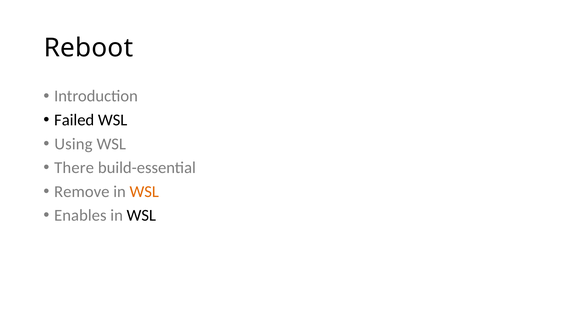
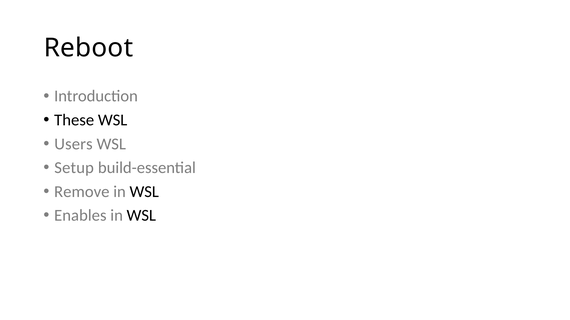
Failed: Failed -> These
Using: Using -> Users
There: There -> Setup
WSL at (144, 192) colour: orange -> black
